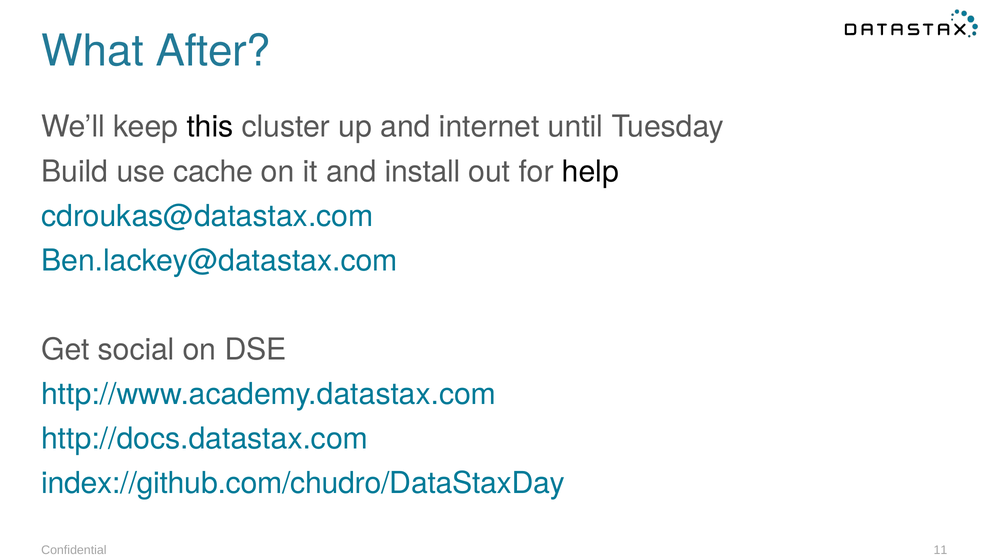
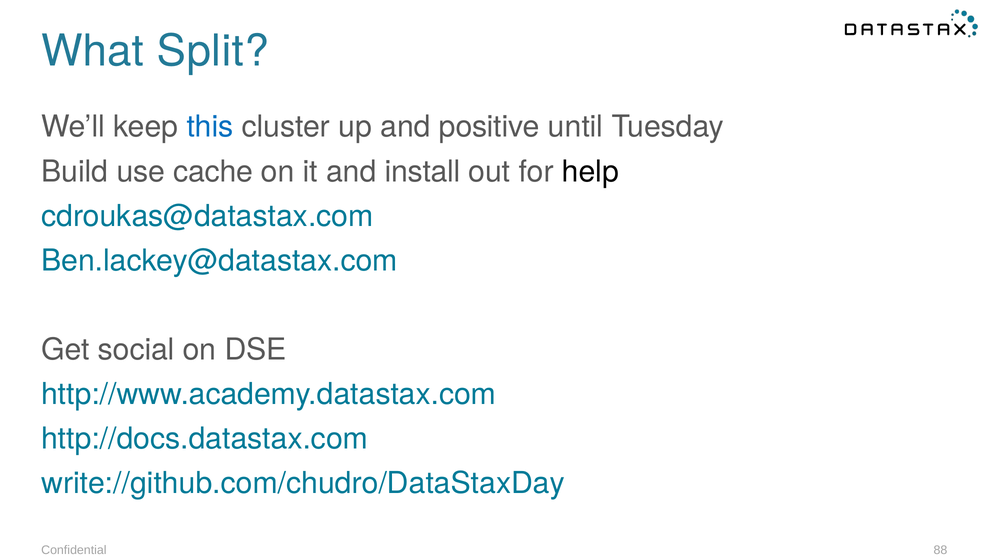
After: After -> Split
this colour: black -> blue
internet: internet -> positive
index://github.com/chudro/DataStaxDay: index://github.com/chudro/DataStaxDay -> write://github.com/chudro/DataStaxDay
11: 11 -> 88
